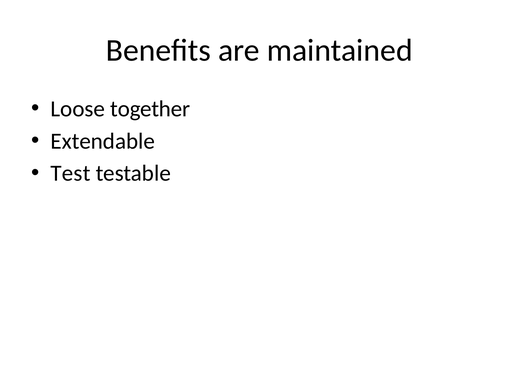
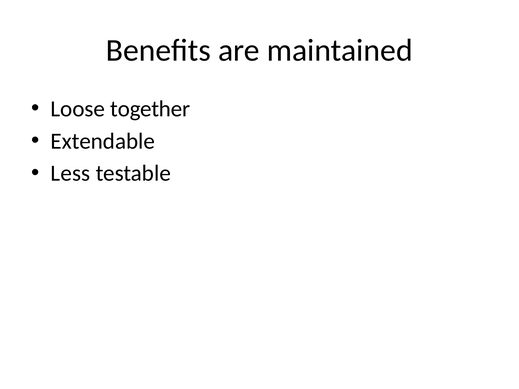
Test: Test -> Less
